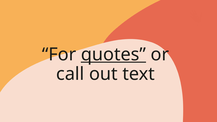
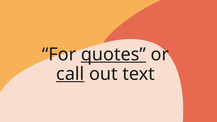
call underline: none -> present
